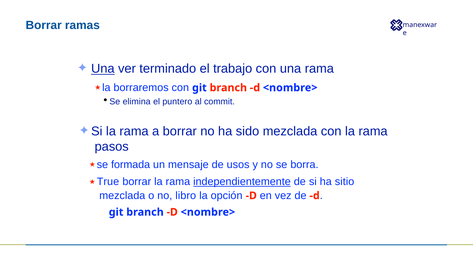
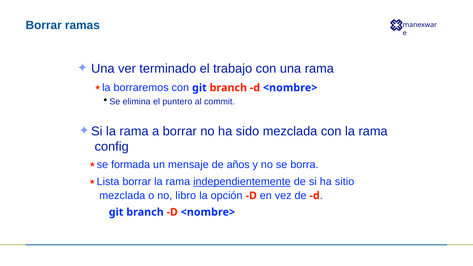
Una at (103, 69) underline: present -> none
pasos: pasos -> config
usos: usos -> años
True: True -> Lista
